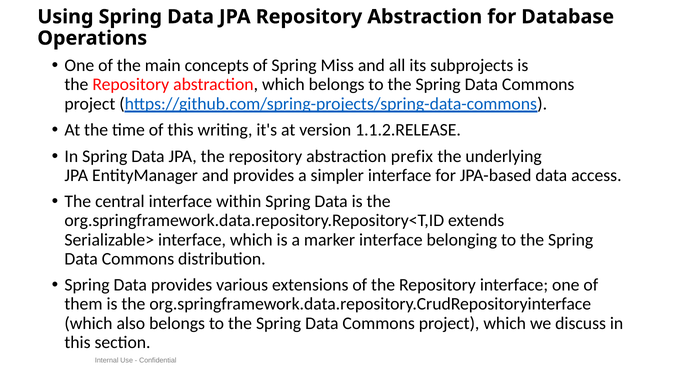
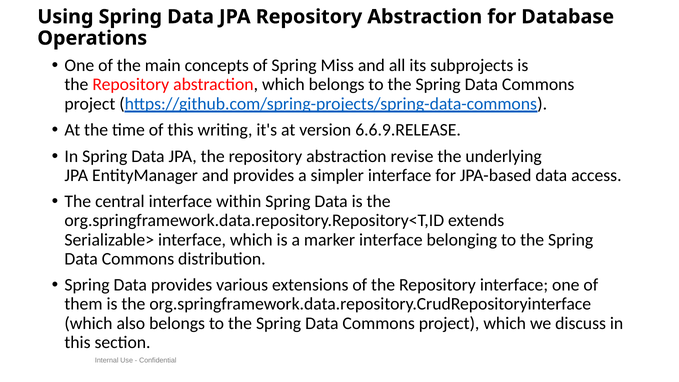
1.1.2.RELEASE: 1.1.2.RELEASE -> 6.6.9.RELEASE
prefix: prefix -> revise
